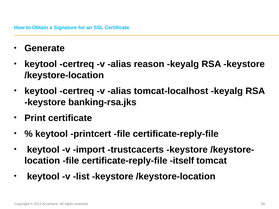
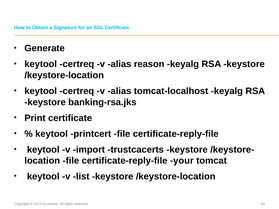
itself: itself -> your
